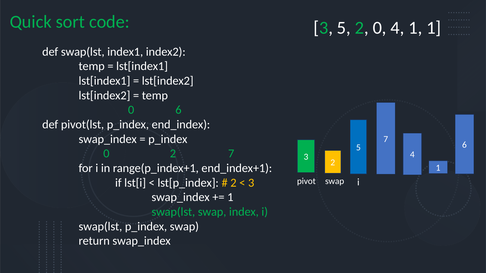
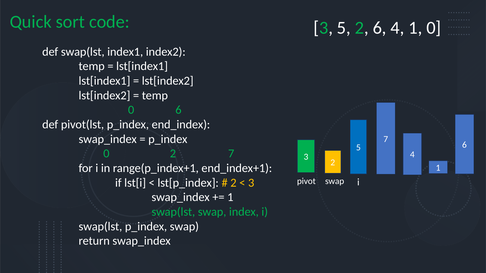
2 0: 0 -> 6
1 1: 1 -> 0
